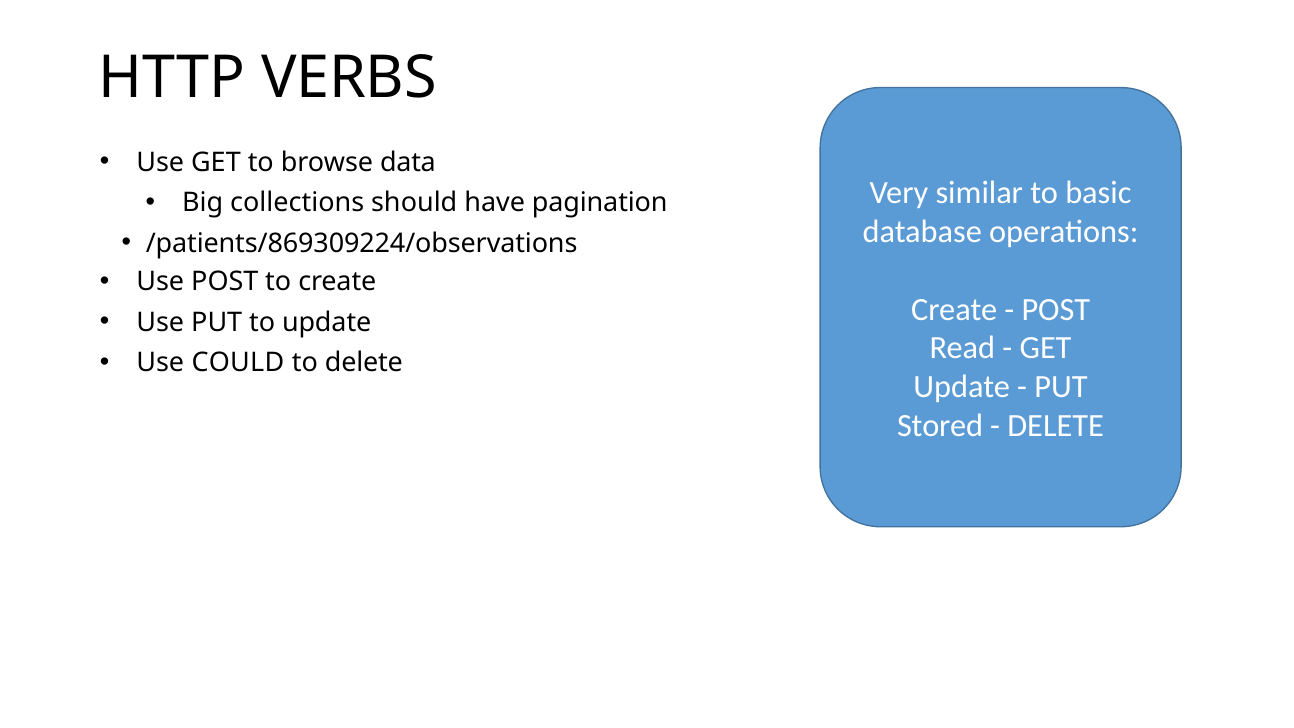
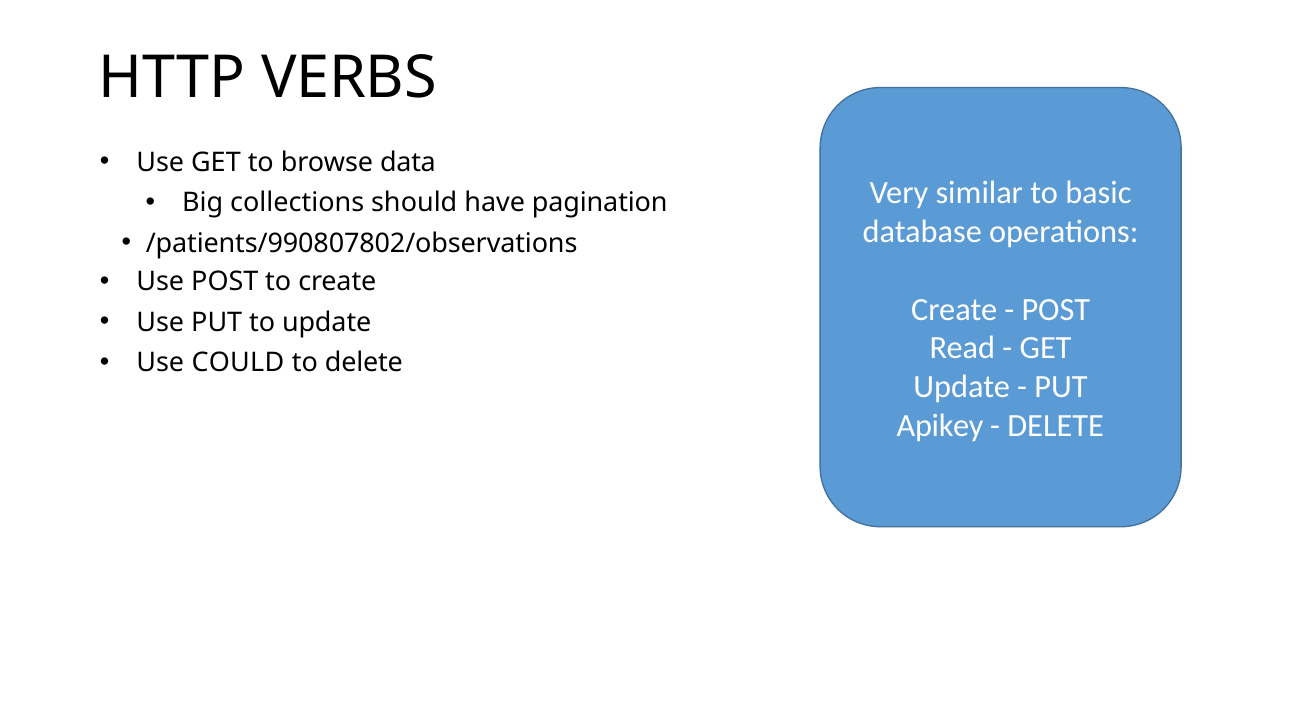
/patients/869309224/observations: /patients/869309224/observations -> /patients/990807802/observations
Stored: Stored -> Apikey
